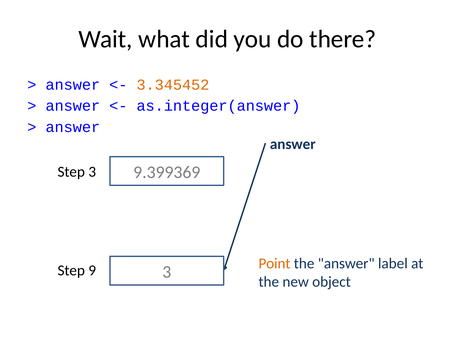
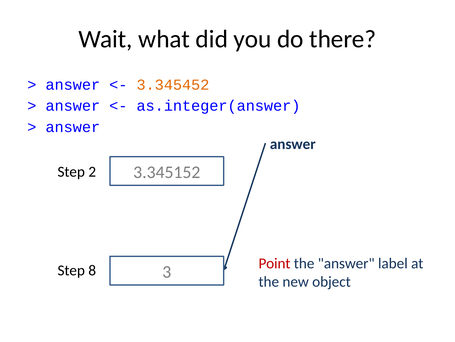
9.399369: 9.399369 -> 3.345152
Step 3: 3 -> 2
9: 9 -> 8
Point colour: orange -> red
